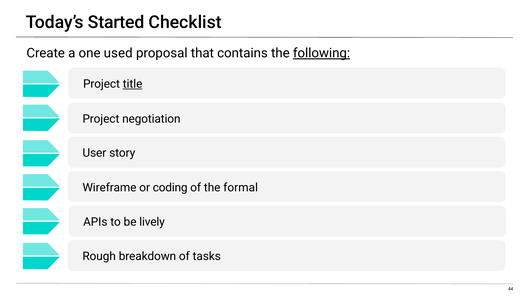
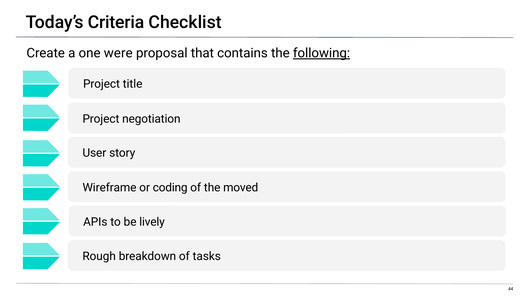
Started: Started -> Criteria
used: used -> were
title underline: present -> none
formal: formal -> moved
